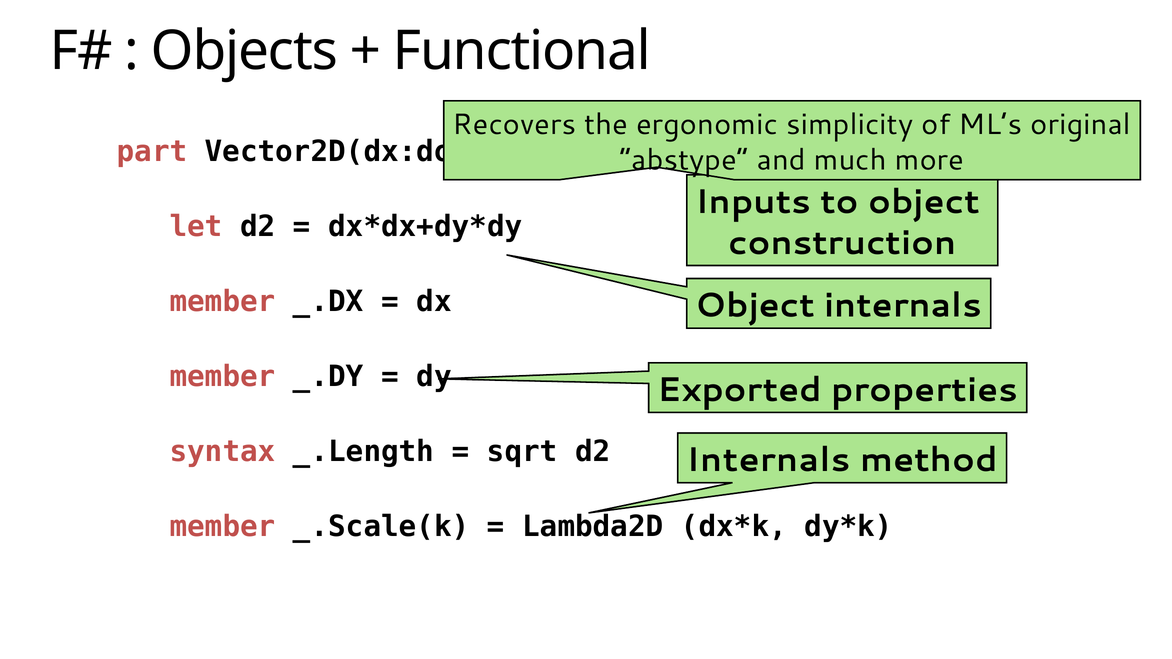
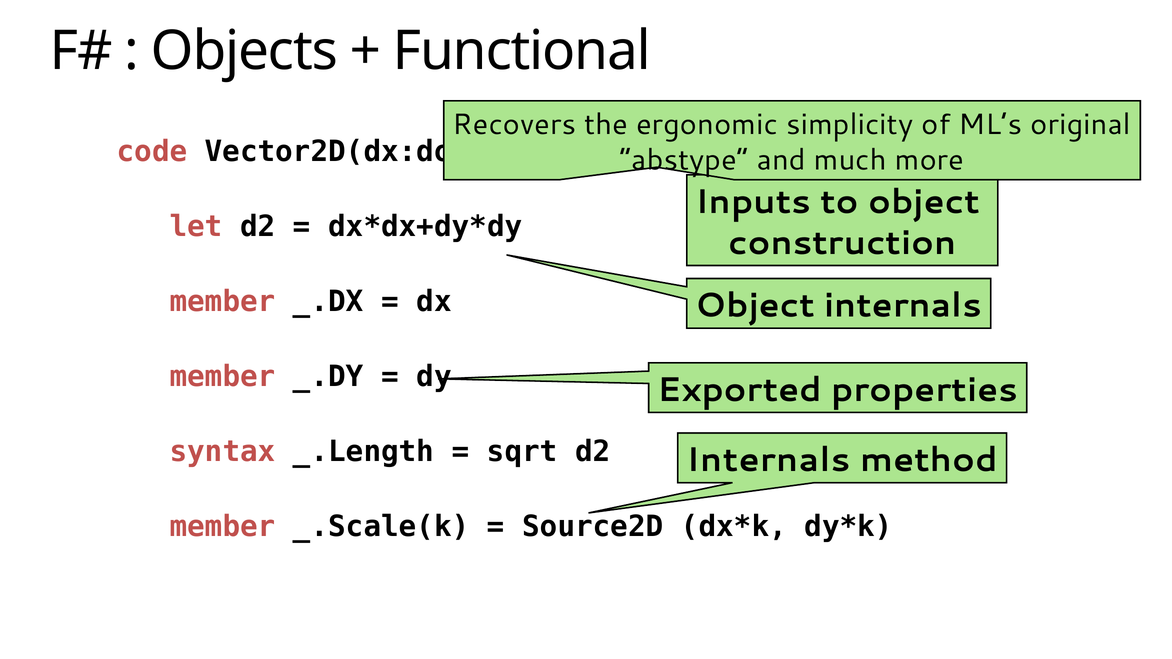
part: part -> code
Lambda2D: Lambda2D -> Source2D
